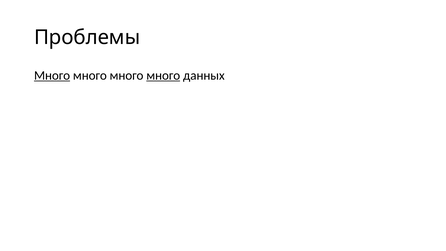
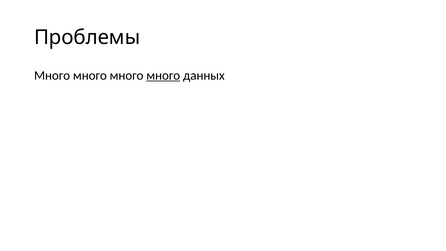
Много at (52, 75) underline: present -> none
